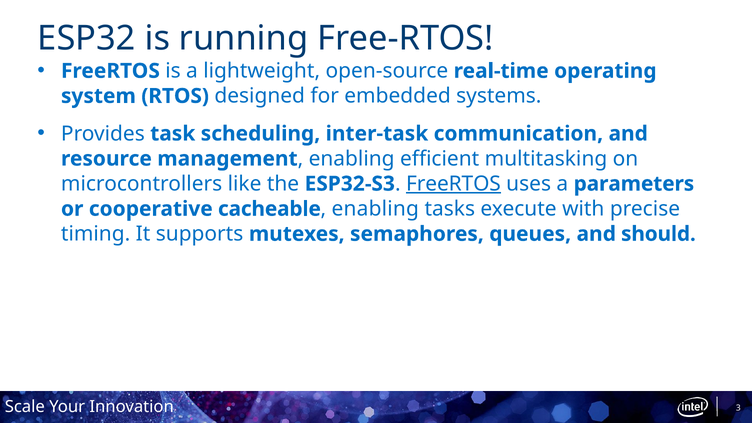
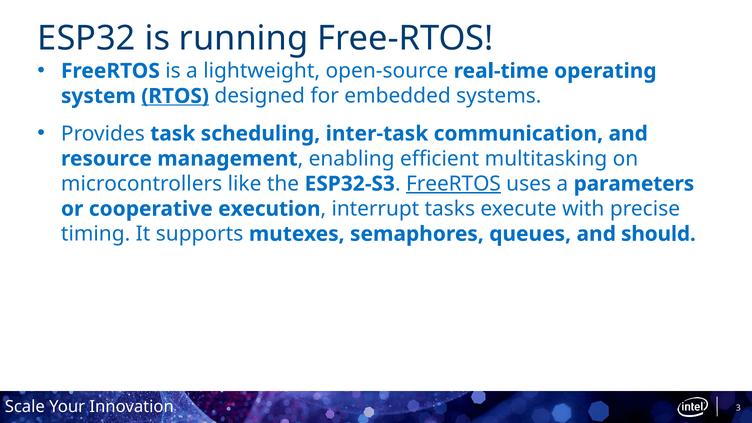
RTOS underline: none -> present
cacheable: cacheable -> execution
enabling at (375, 209): enabling -> interrupt
